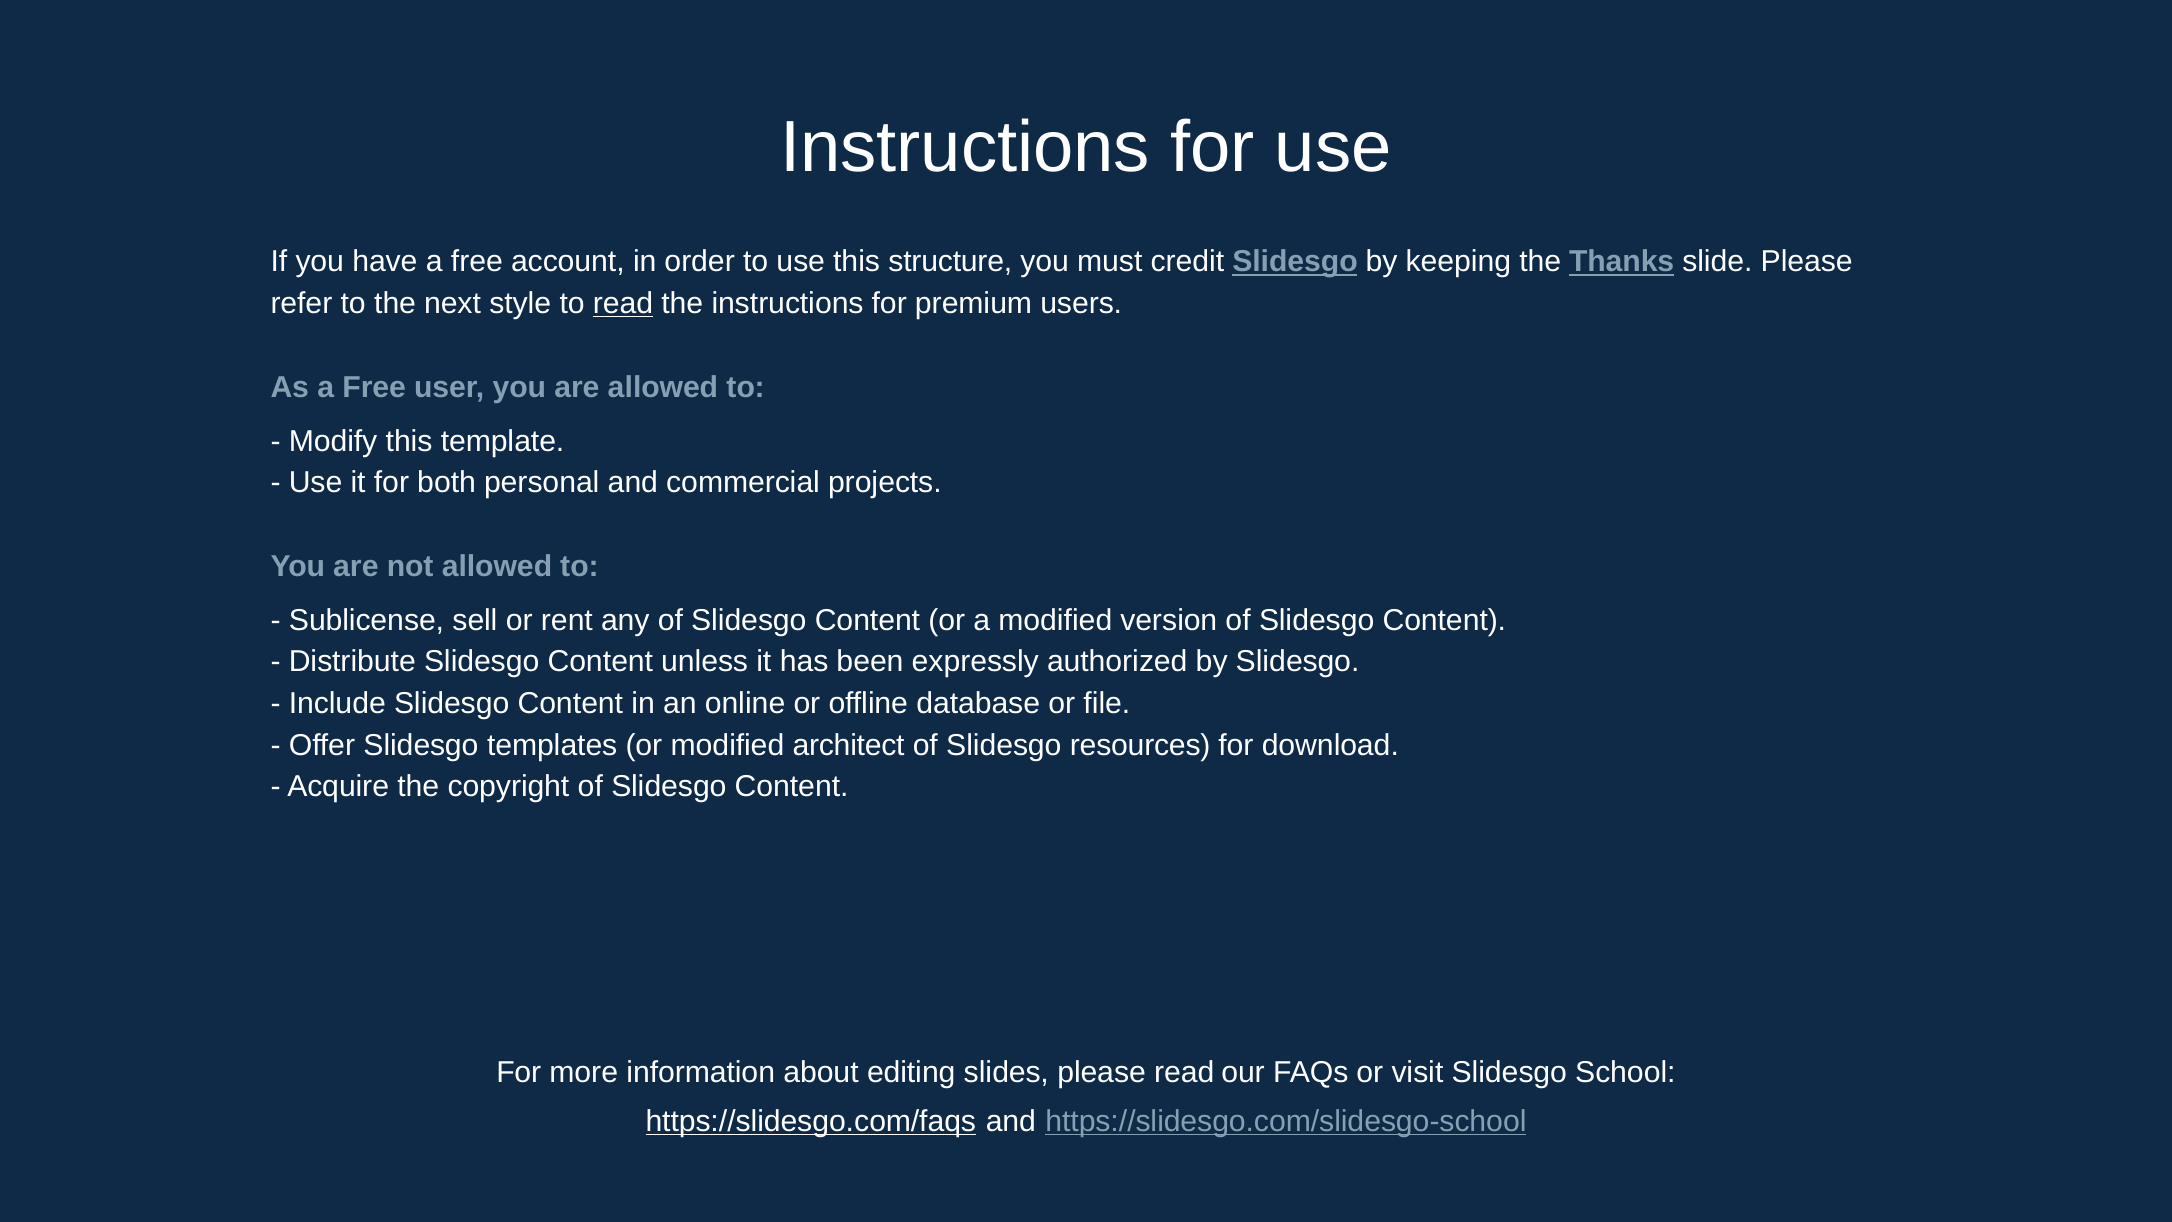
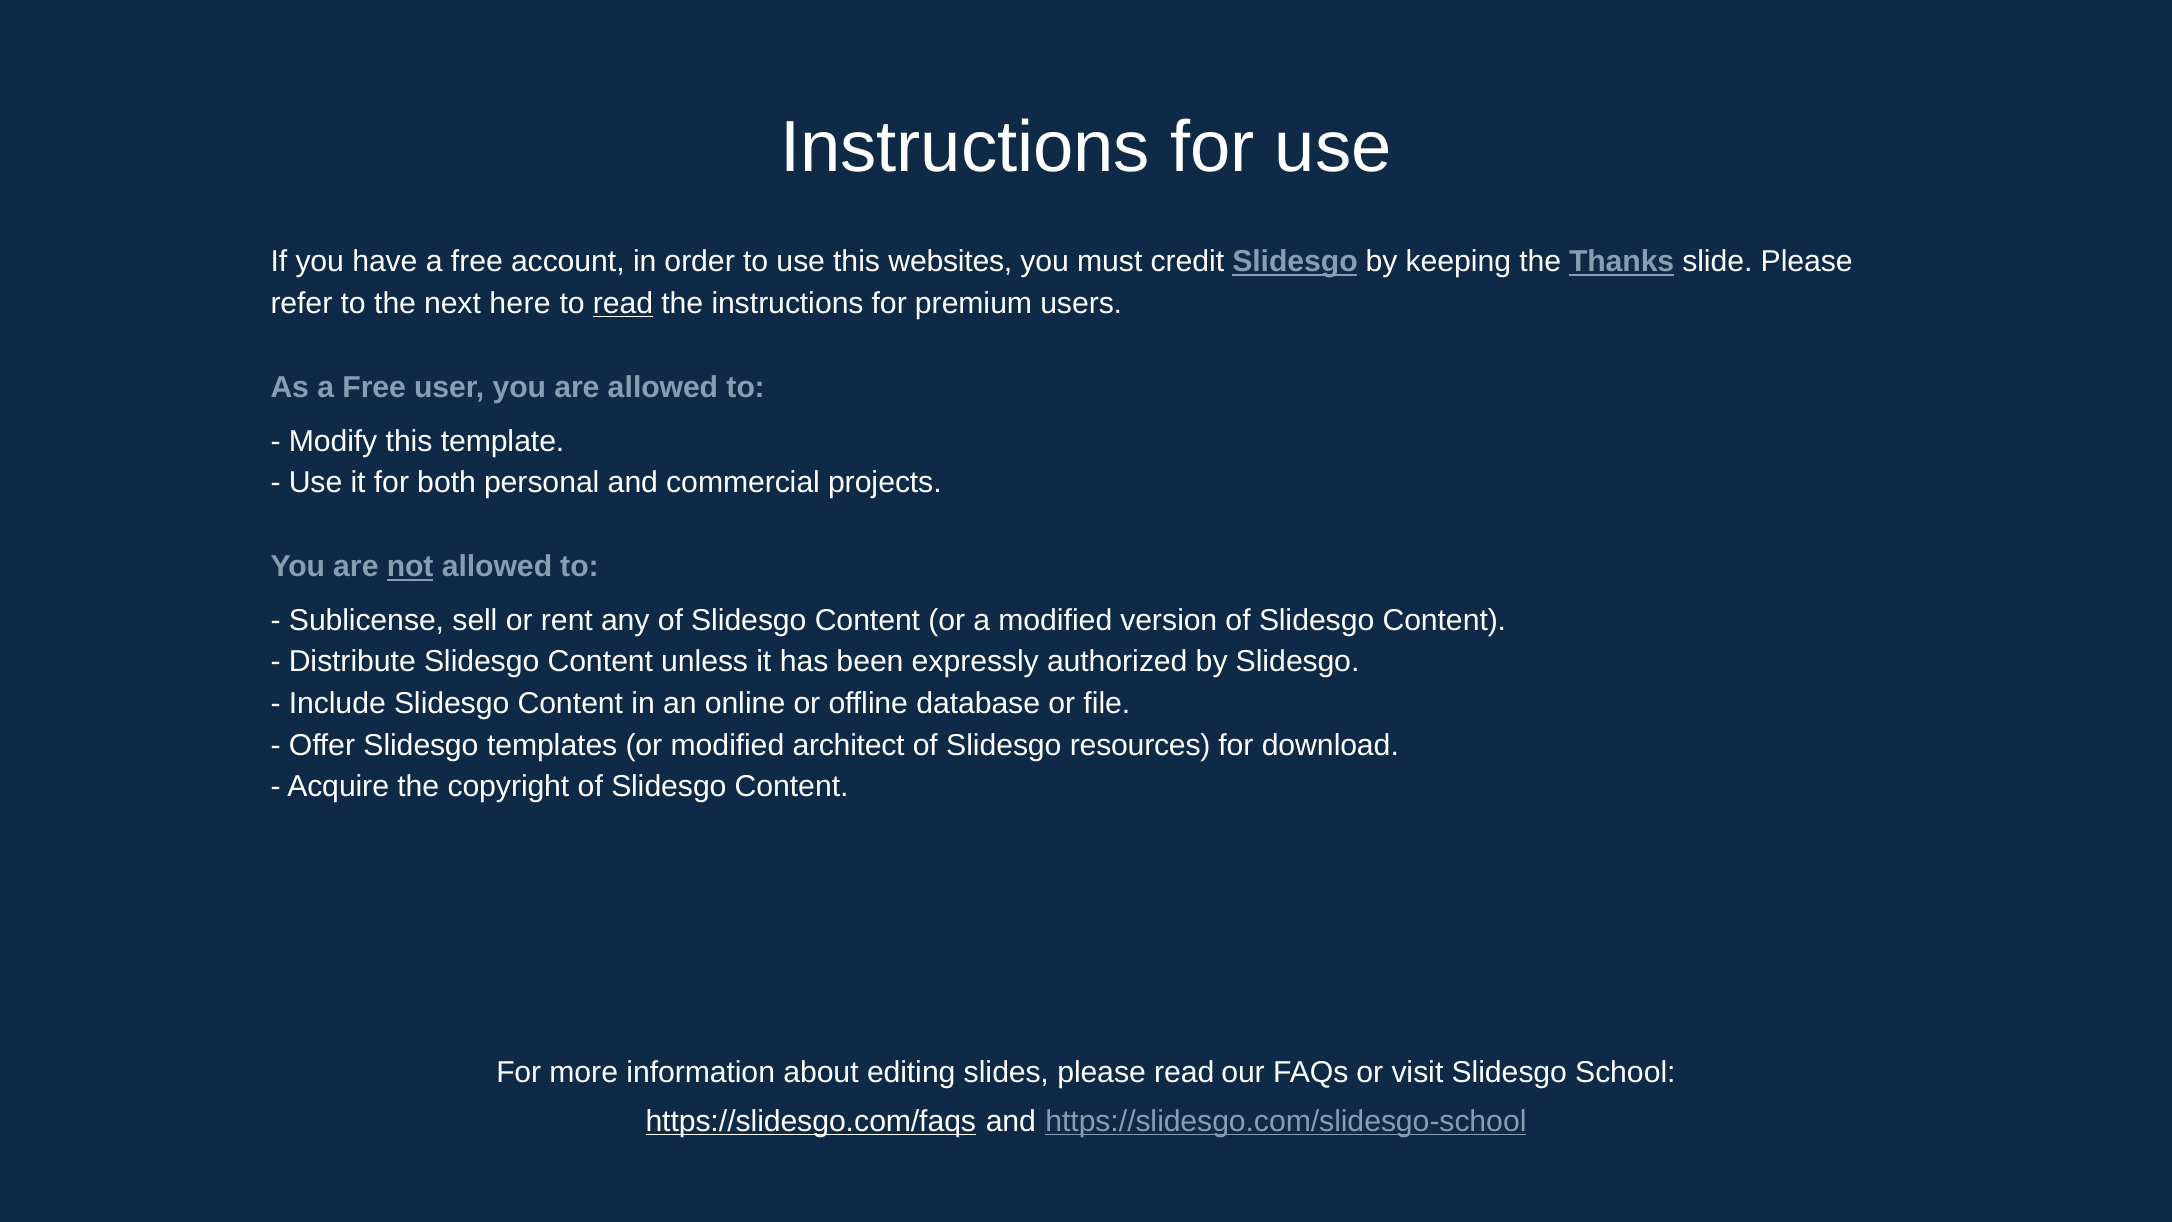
structure: structure -> websites
style: style -> here
not underline: none -> present
